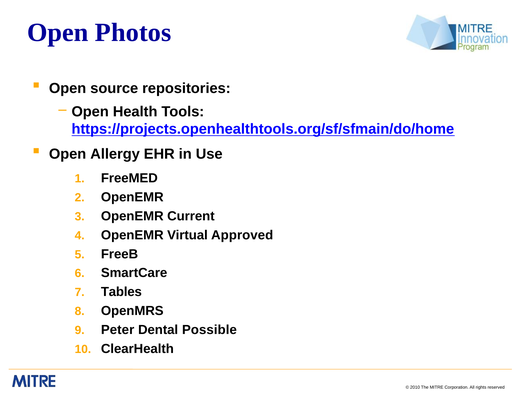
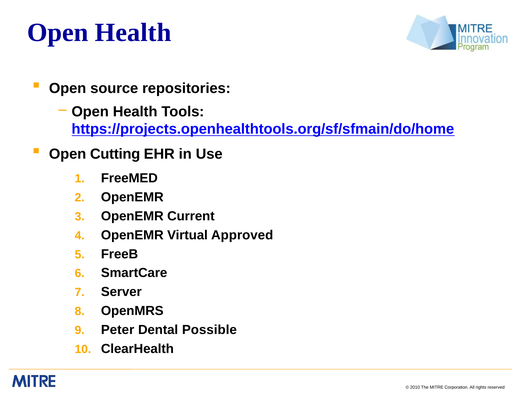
Photos at (133, 32): Photos -> Health
Allergy: Allergy -> Cutting
Tables: Tables -> Server
